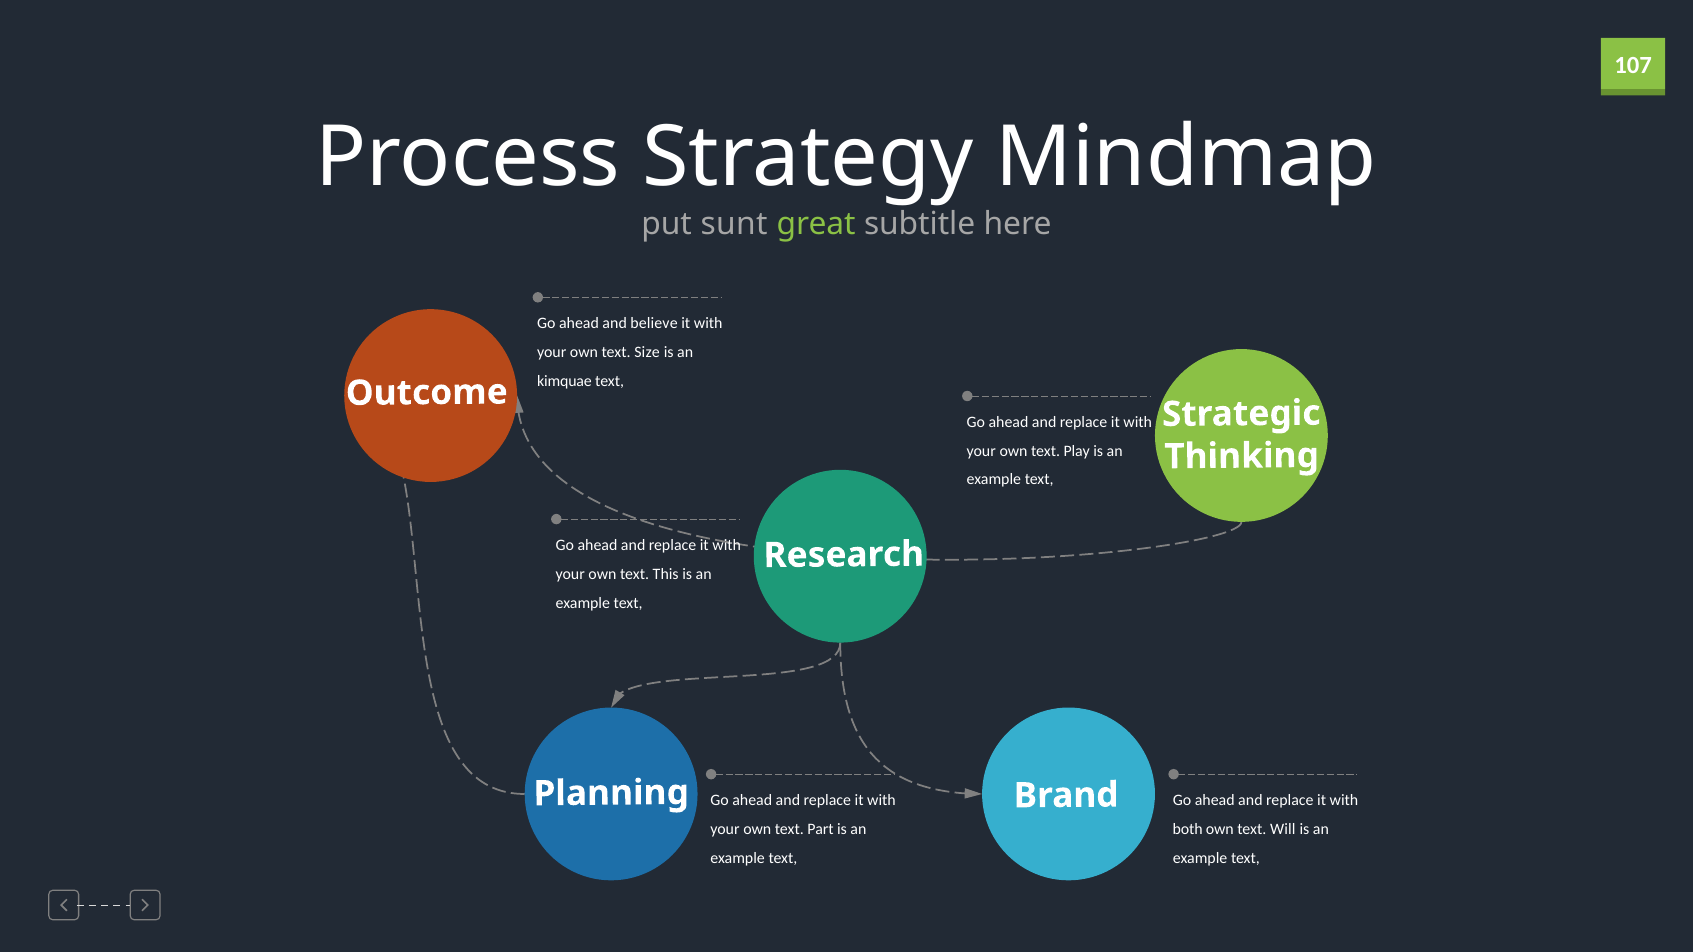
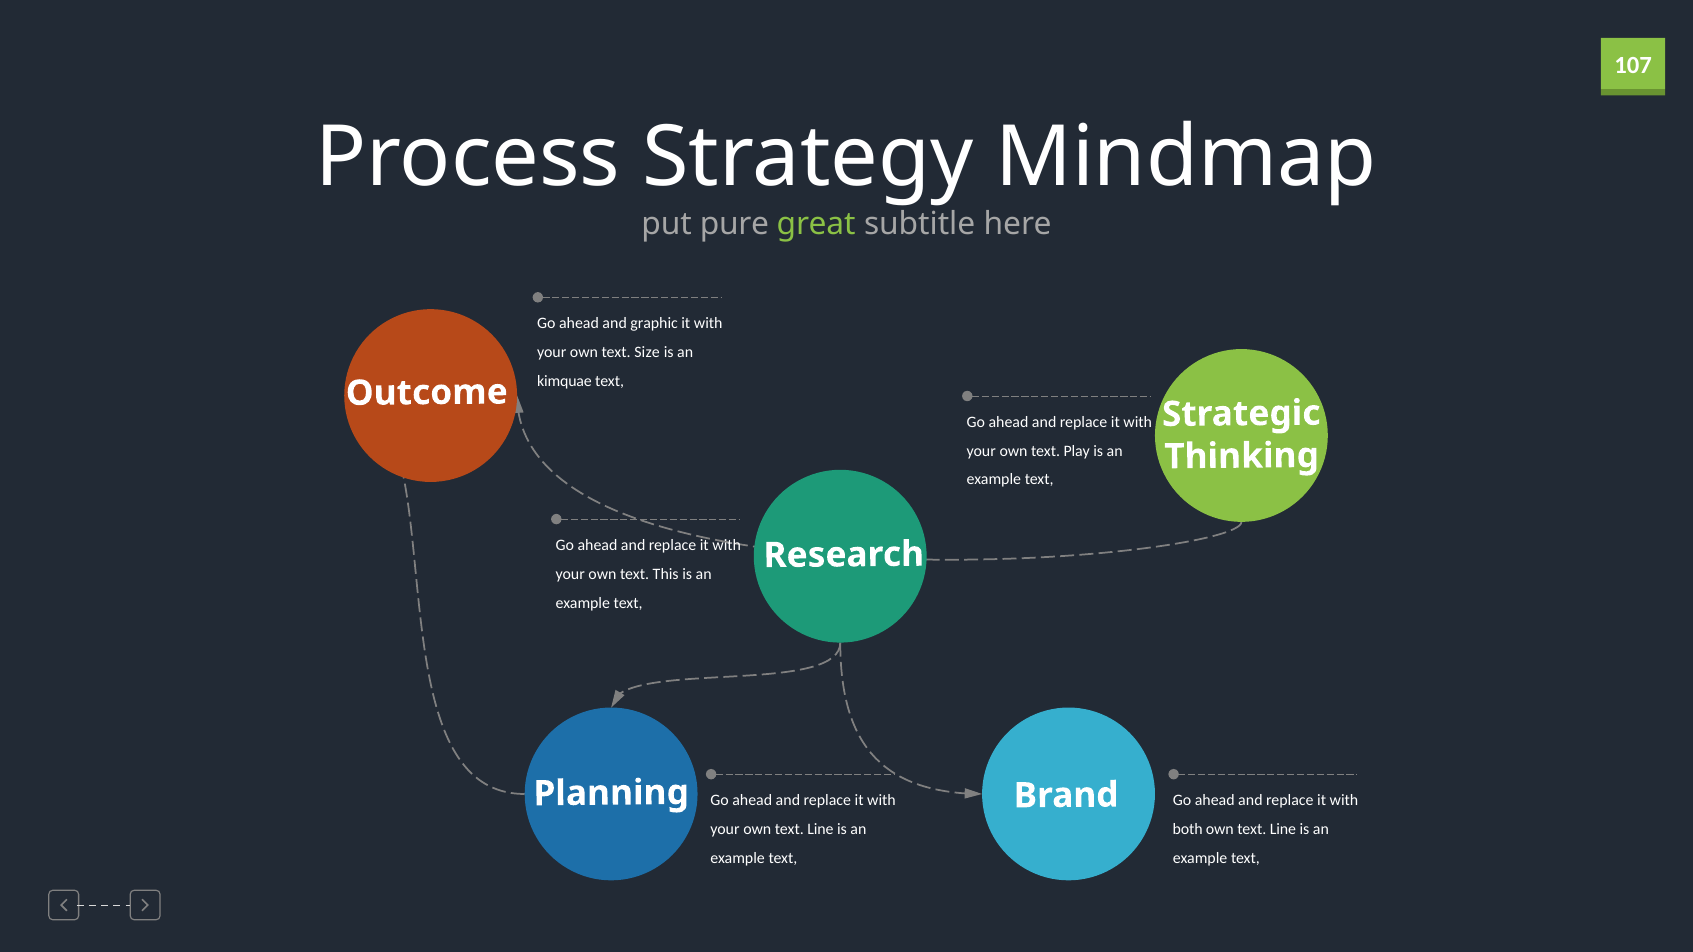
sunt: sunt -> pure
believe: believe -> graphic
your own text Part: Part -> Line
Will at (1283, 830): Will -> Line
